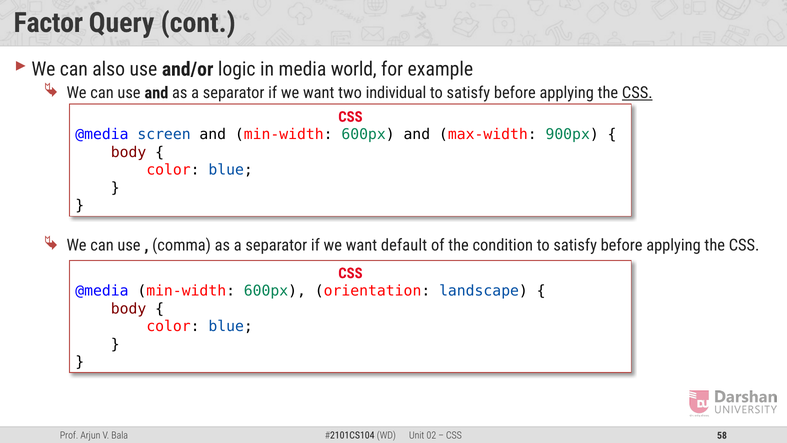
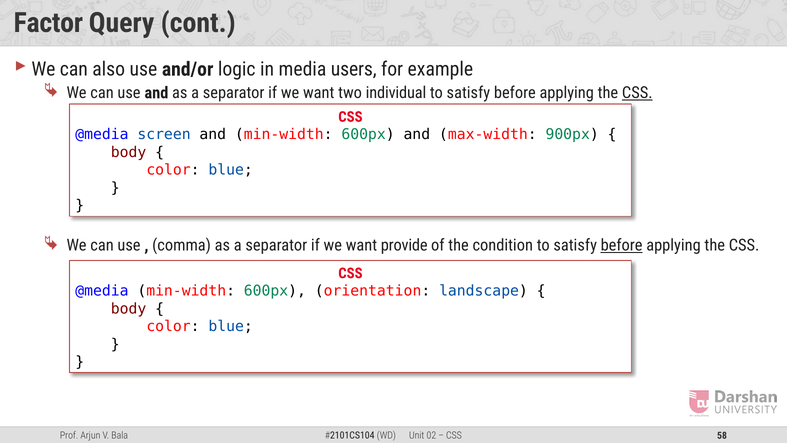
world: world -> users
default: default -> provide
before at (622, 245) underline: none -> present
